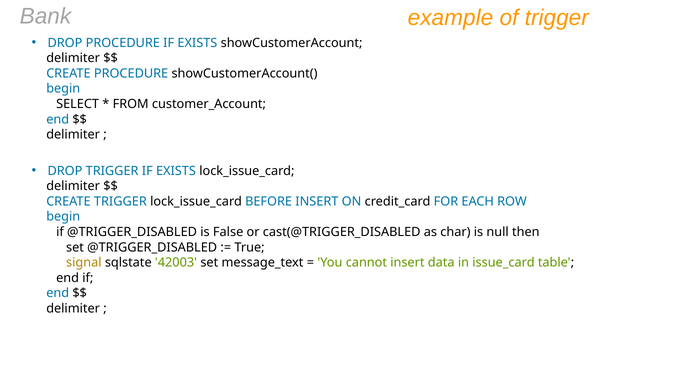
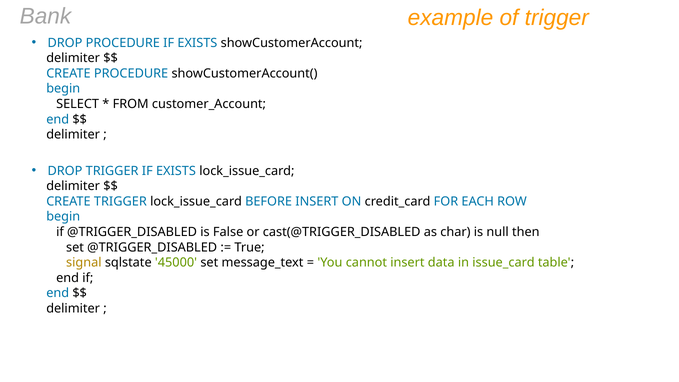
42003: 42003 -> 45000
